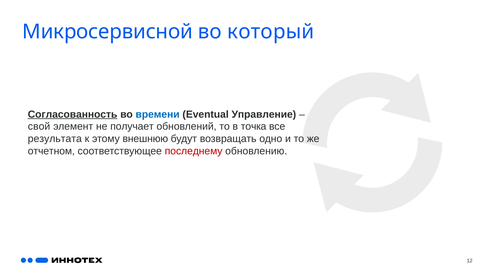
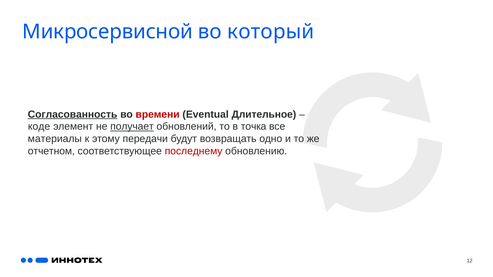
времени colour: blue -> red
Управление: Управление -> Длительное
свой: свой -> коде
получает underline: none -> present
результата: результата -> материалы
внешнюю: внешнюю -> передачи
